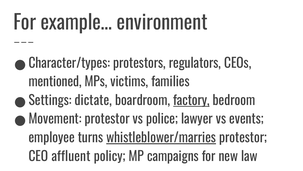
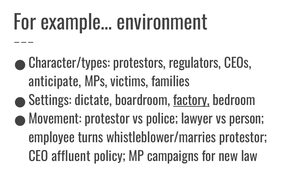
mentioned: mentioned -> anticipate
events: events -> person
whistleblower/marries underline: present -> none
